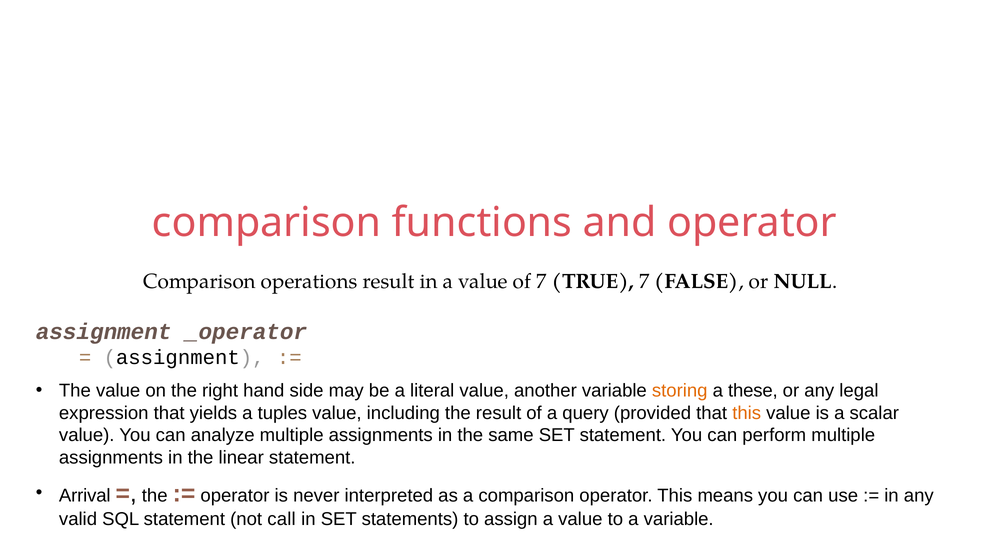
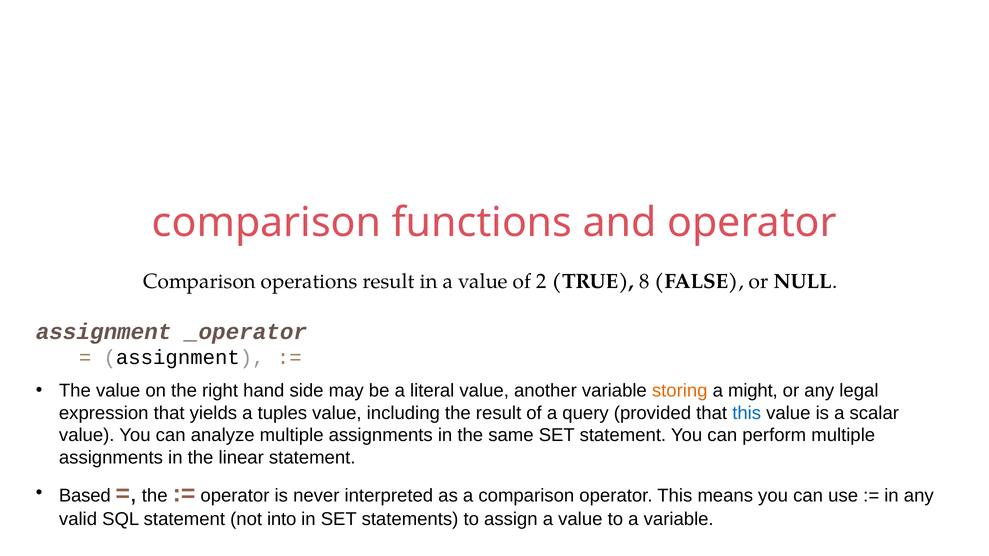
of 7: 7 -> 2
TRUE 7: 7 -> 8
these: these -> might
this at (747, 413) colour: orange -> blue
Arrival: Arrival -> Based
call: call -> into
